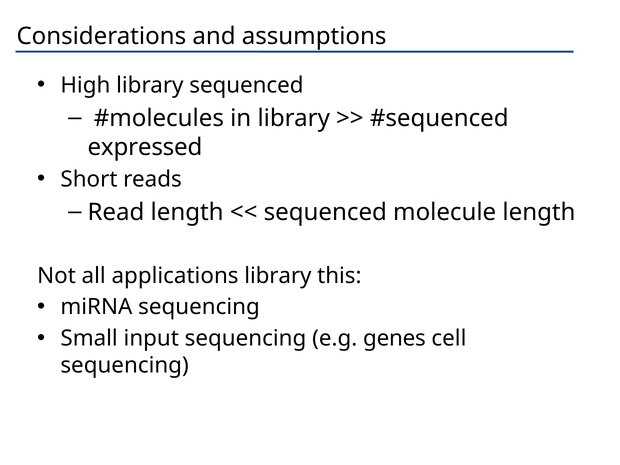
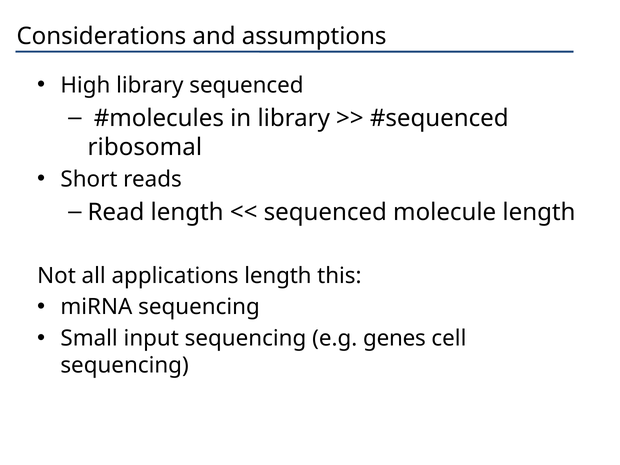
expressed: expressed -> ribosomal
applications library: library -> length
